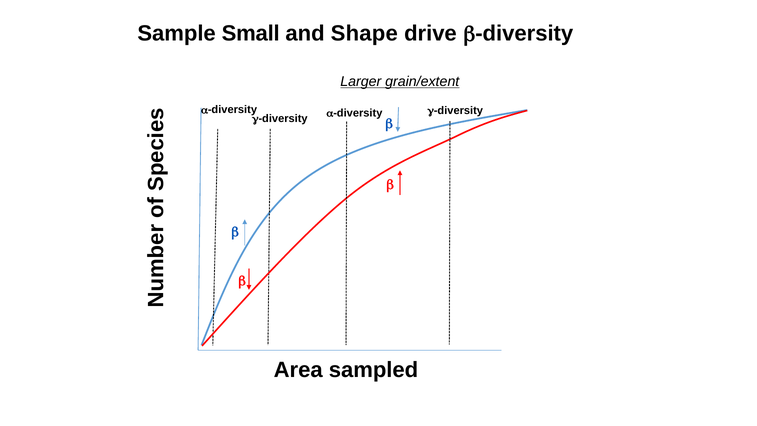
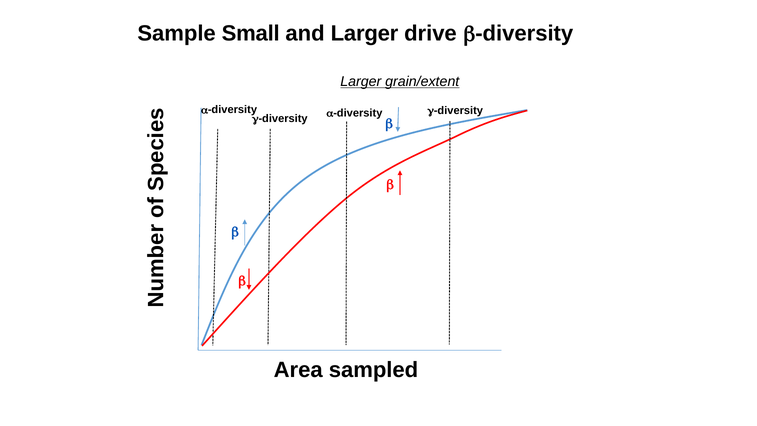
and Shape: Shape -> Larger
